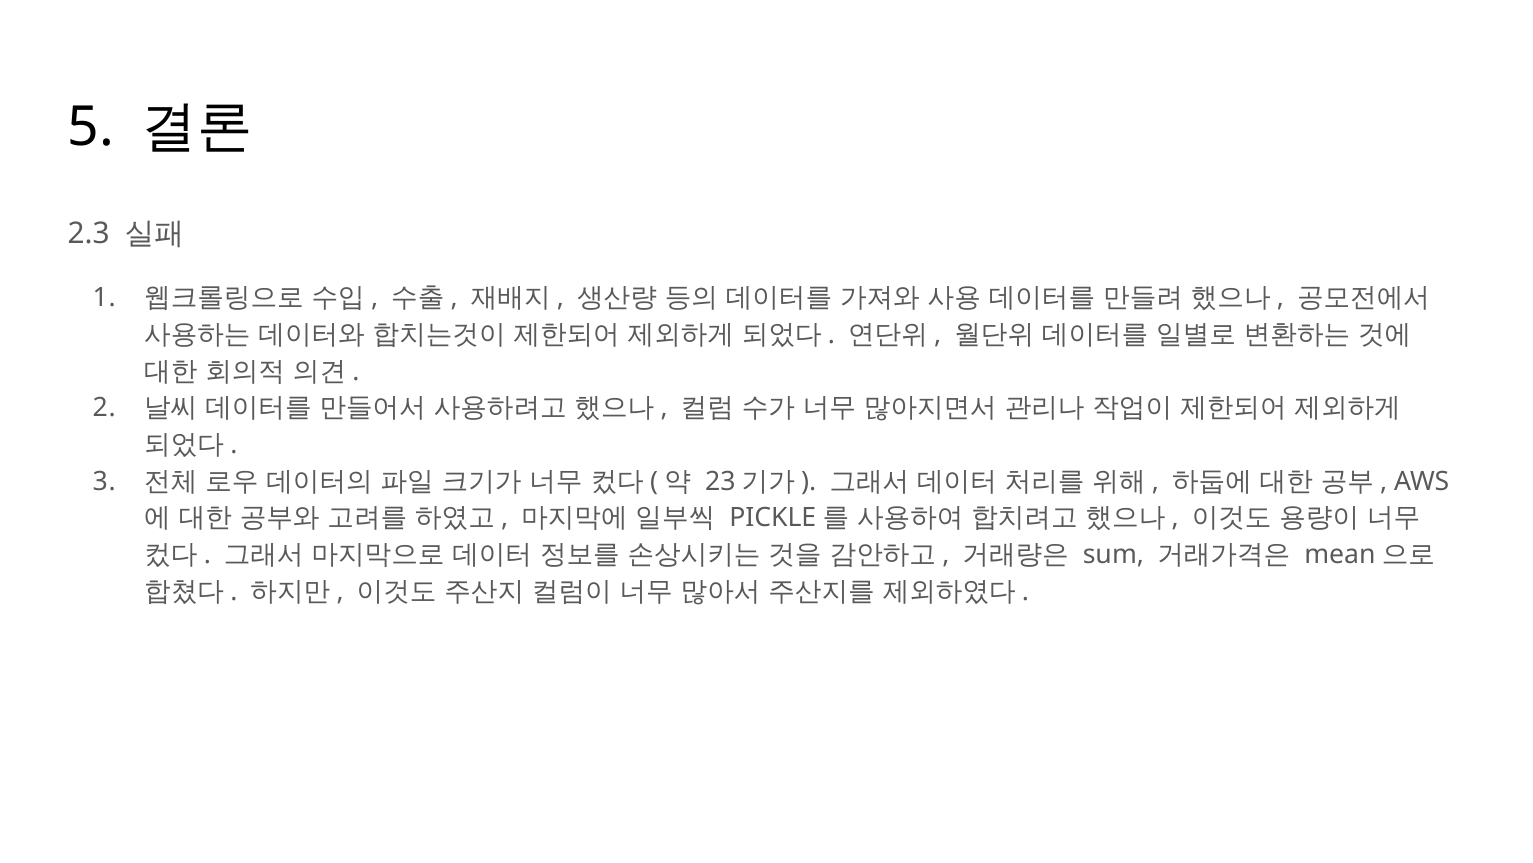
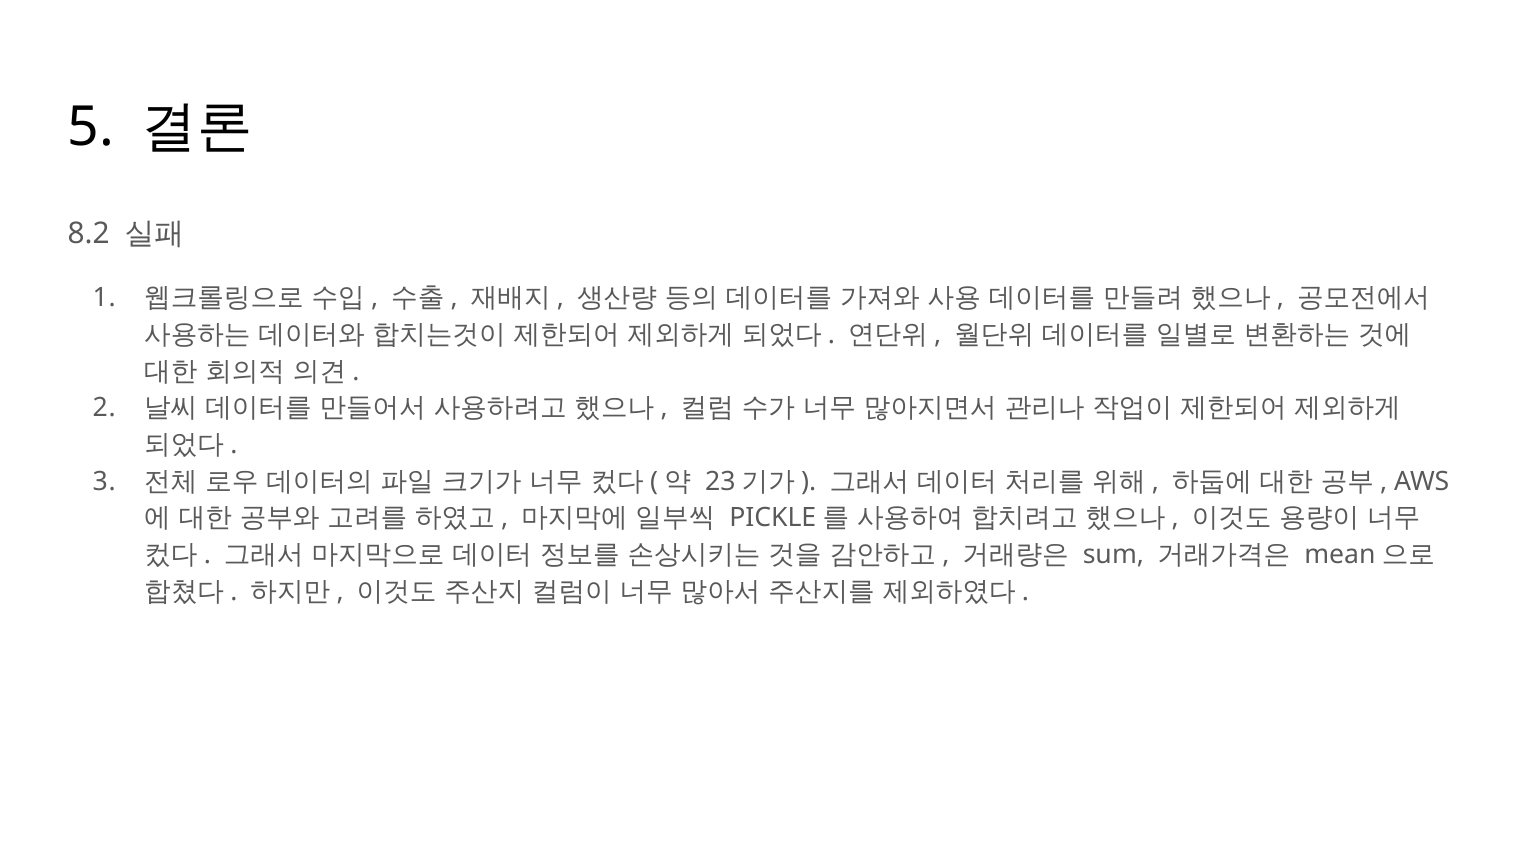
2.3: 2.3 -> 8.2
